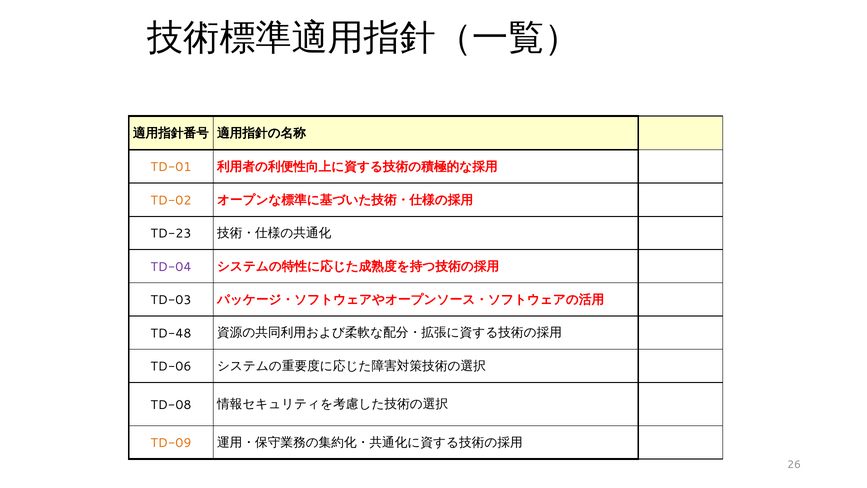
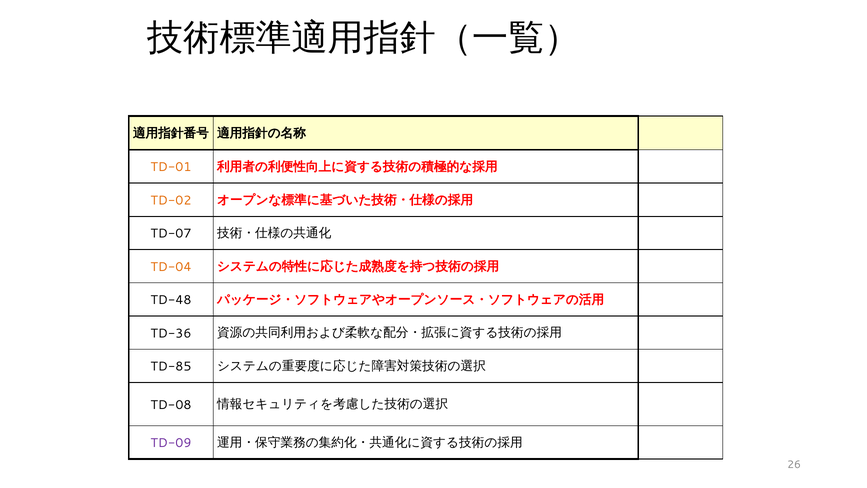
TD-23: TD-23 -> TD-07
TD-04 colour: purple -> orange
TD-03: TD-03 -> TD-48
TD-48: TD-48 -> TD-36
TD-06: TD-06 -> TD-85
TD-09 colour: orange -> purple
